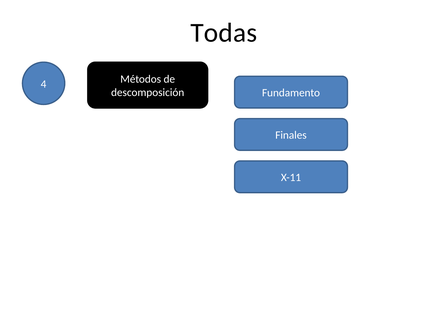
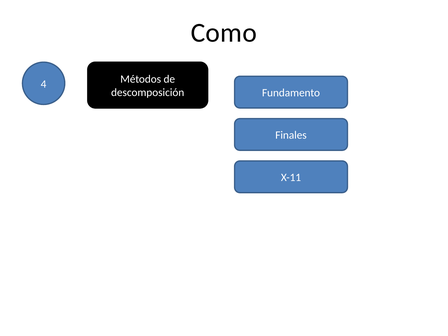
Todas: Todas -> Como
